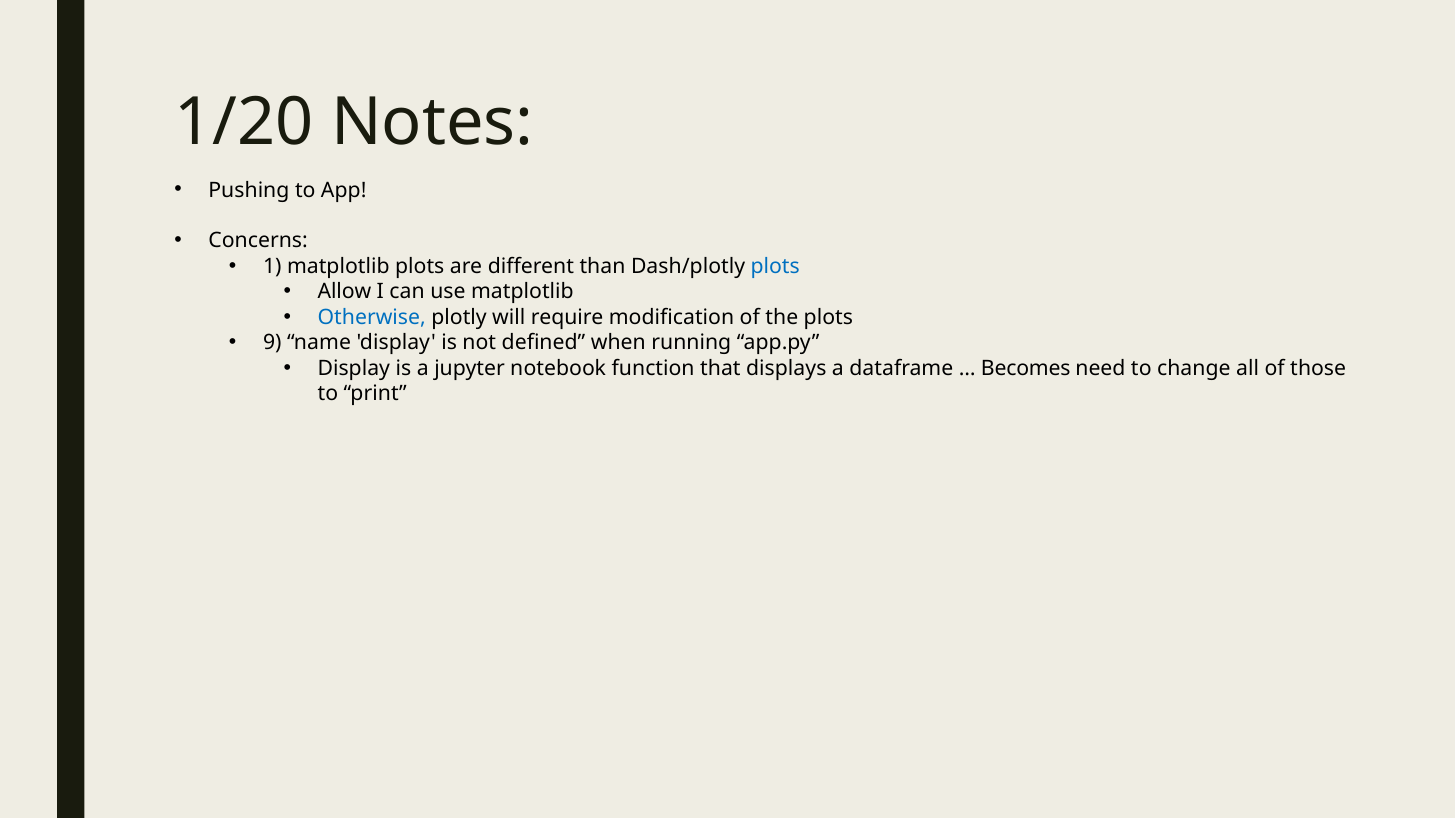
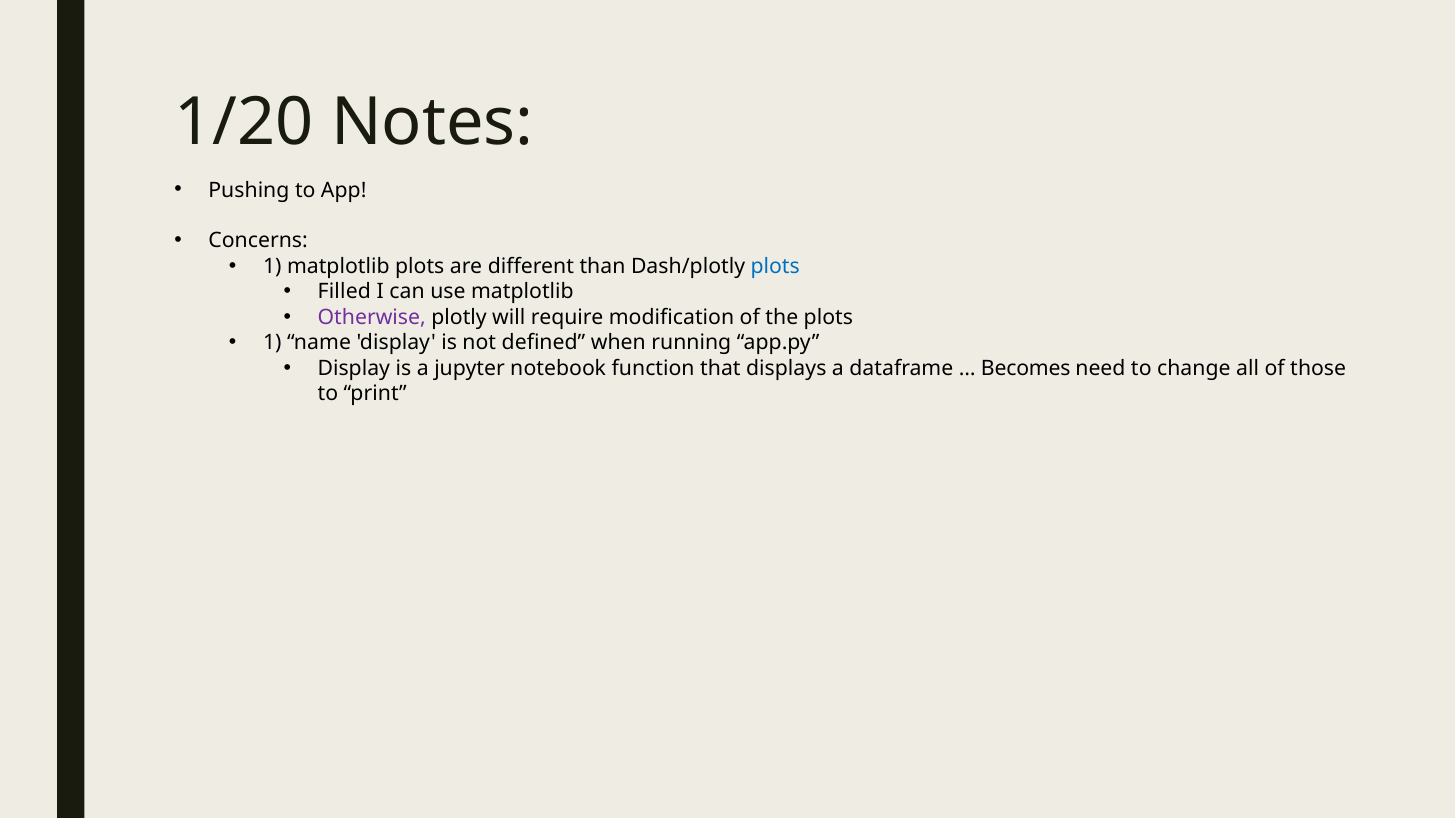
Allow: Allow -> Filled
Otherwise colour: blue -> purple
9 at (272, 343): 9 -> 1
